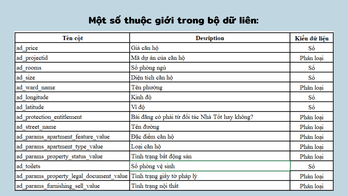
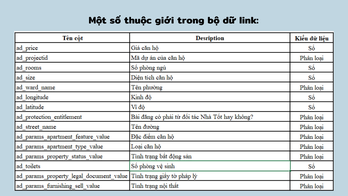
liên: liên -> link
